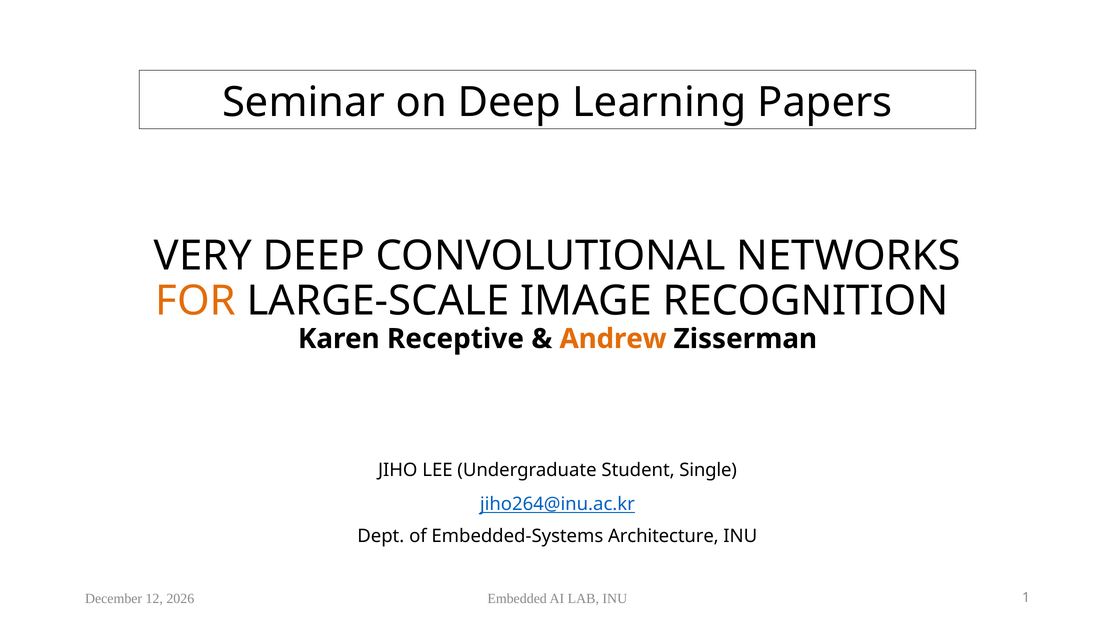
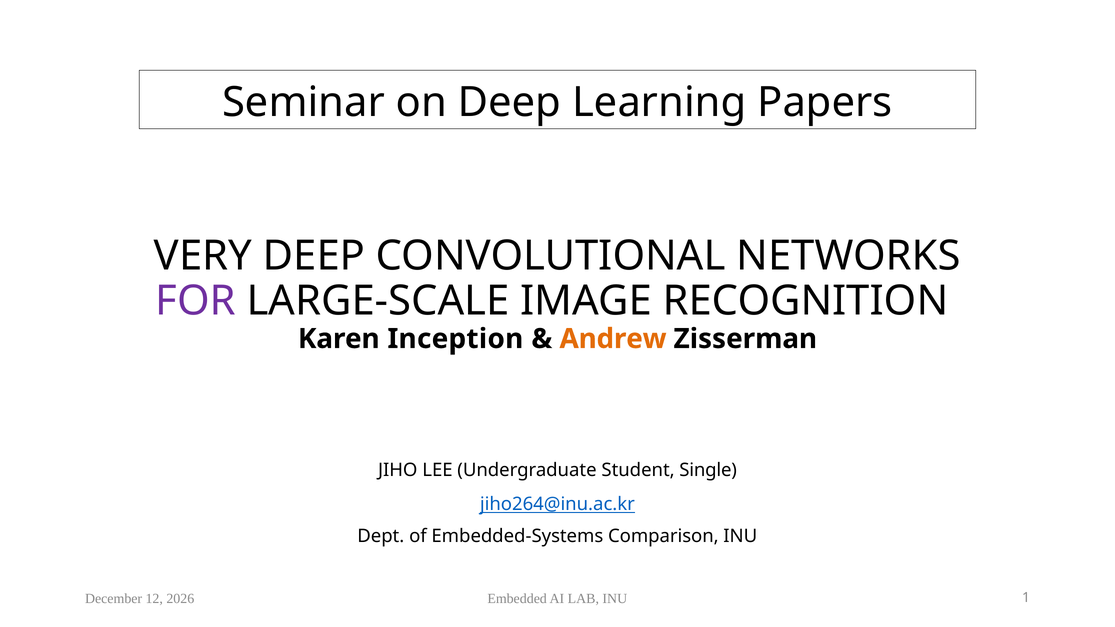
FOR colour: orange -> purple
Receptive: Receptive -> Inception
Architecture: Architecture -> Comparison
